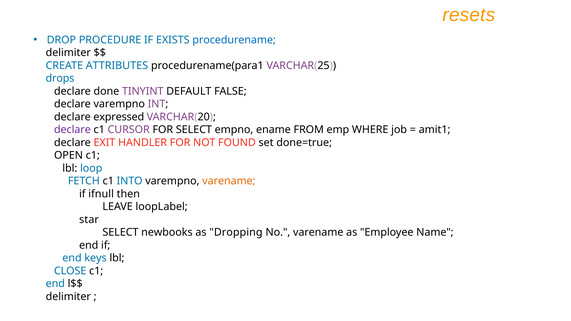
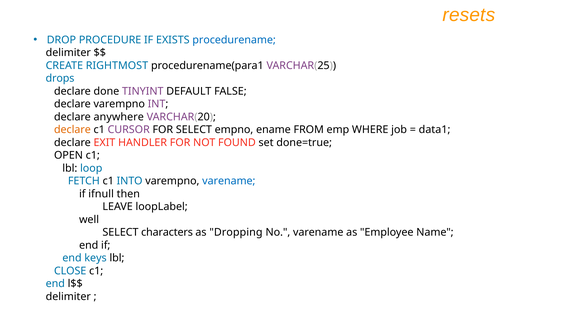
ATTRIBUTES: ATTRIBUTES -> RIGHTMOST
expressed: expressed -> anywhere
declare at (72, 130) colour: purple -> orange
amit1: amit1 -> data1
varename at (229, 181) colour: orange -> blue
star: star -> well
newbooks: newbooks -> characters
